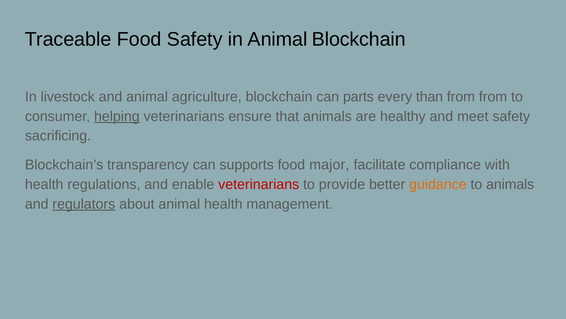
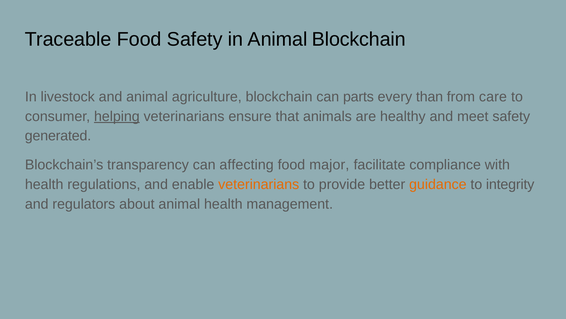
from from: from -> care
sacrificing: sacrificing -> generated
supports: supports -> affecting
veterinarians at (259, 184) colour: red -> orange
to animals: animals -> integrity
regulators underline: present -> none
